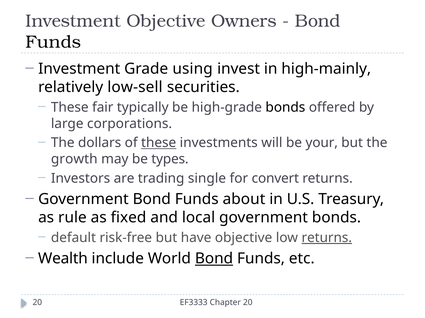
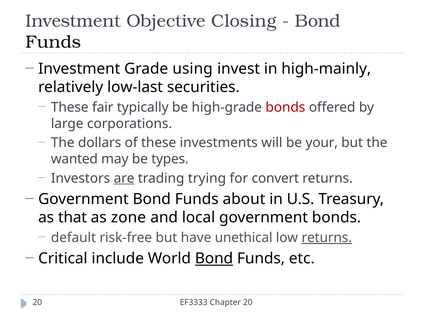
Owners: Owners -> Closing
low-sell: low-sell -> low-last
bonds at (285, 108) colour: black -> red
these at (159, 143) underline: present -> none
growth: growth -> wanted
are underline: none -> present
single: single -> trying
rule: rule -> that
fixed: fixed -> zone
have objective: objective -> unethical
Wealth: Wealth -> Critical
